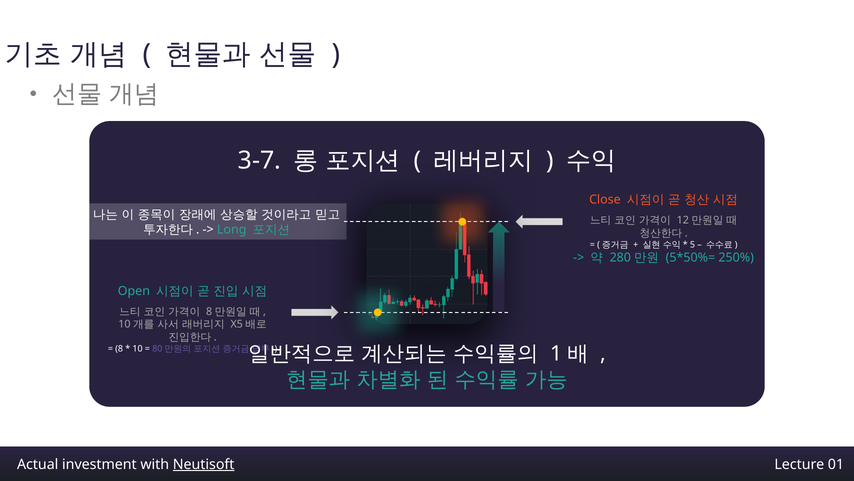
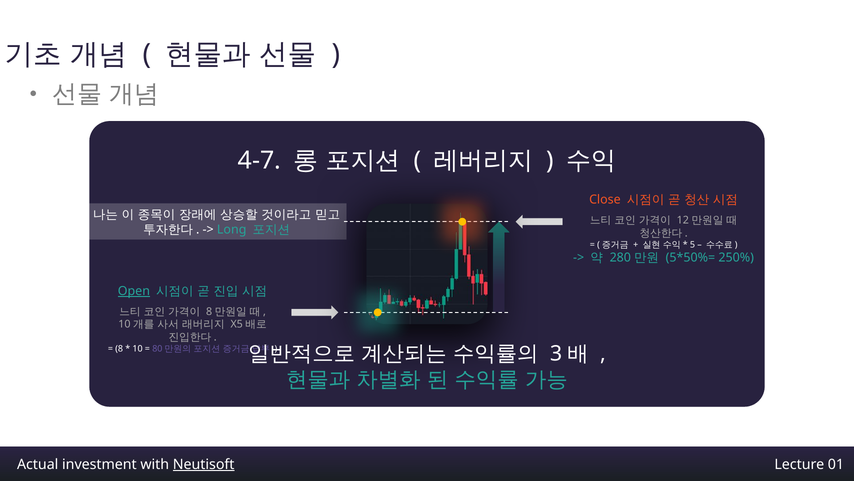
3-7: 3-7 -> 4-7
Open underline: none -> present
1: 1 -> 3
